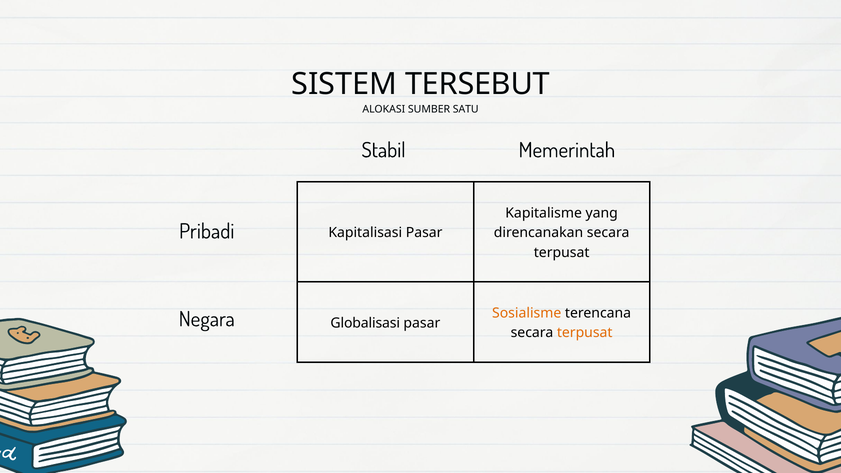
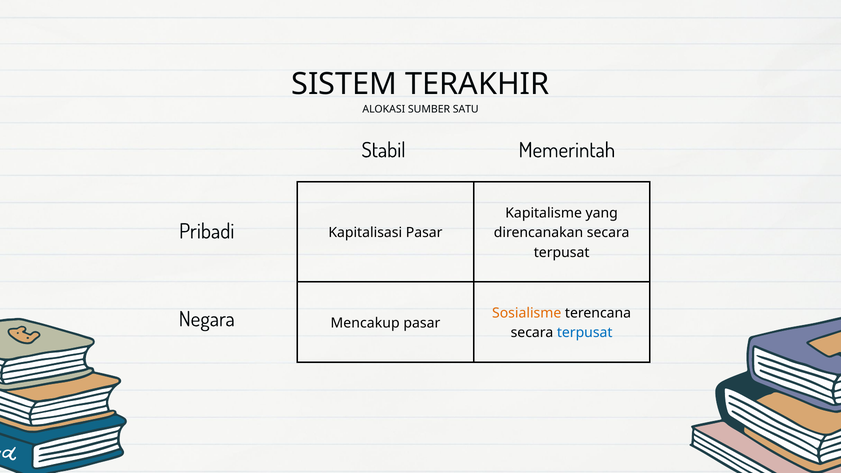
TERSEBUT: TERSEBUT -> TERAKHIR
Globalisasi: Globalisasi -> Mencakup
terpusat at (585, 333) colour: orange -> blue
